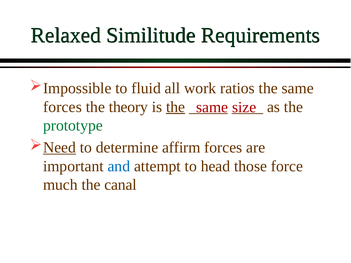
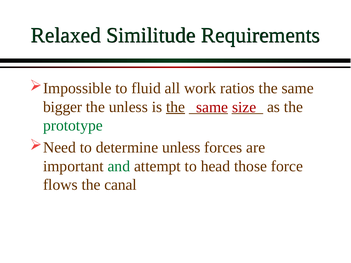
forces at (62, 107): forces -> bigger
the theory: theory -> unless
Need underline: present -> none
determine affirm: affirm -> unless
and colour: blue -> green
much: much -> flows
